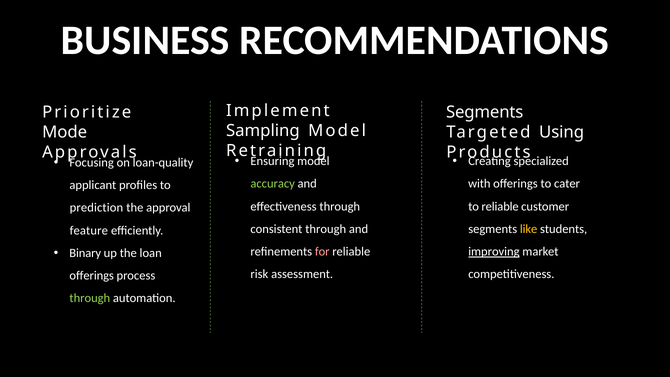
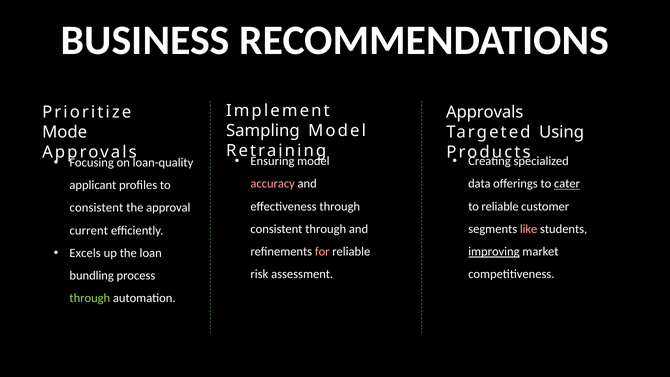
Segments at (485, 112): Segments -> Approvals
accuracy colour: light green -> pink
with: with -> data
cater underline: none -> present
prediction at (96, 208): prediction -> consistent
like colour: yellow -> pink
feature: feature -> current
Binary: Binary -> Excels
offerings at (92, 276): offerings -> bundling
